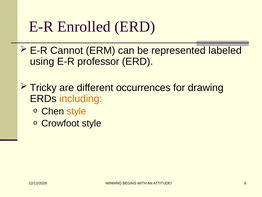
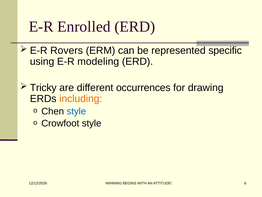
Cannot: Cannot -> Rovers
labeled: labeled -> specific
professor: professor -> modeling
style at (76, 111) colour: orange -> blue
